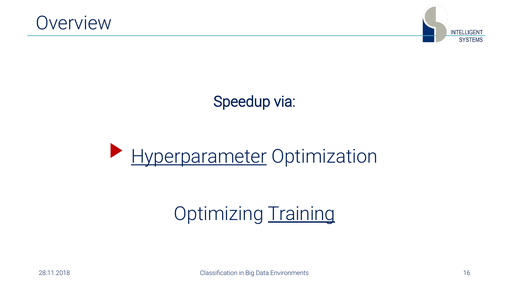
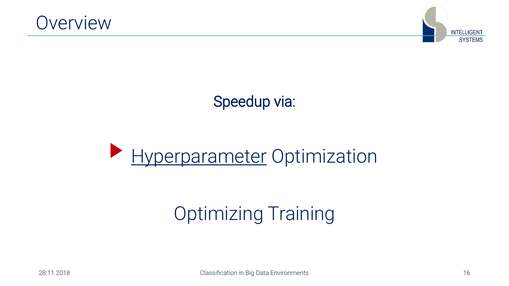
Training underline: present -> none
